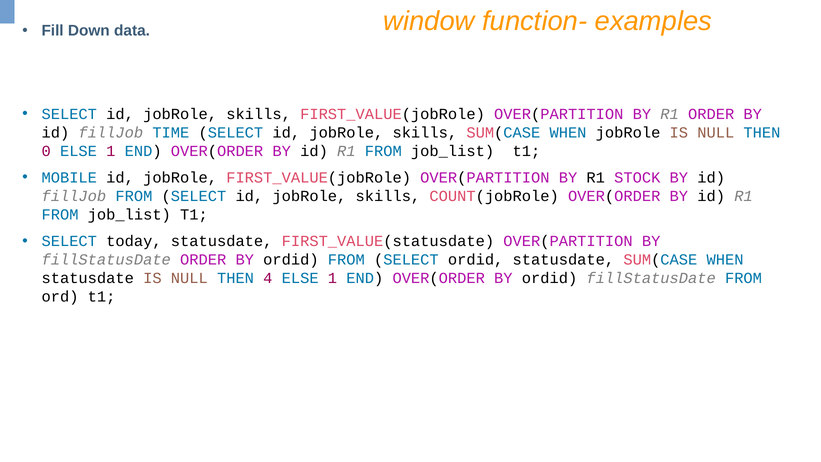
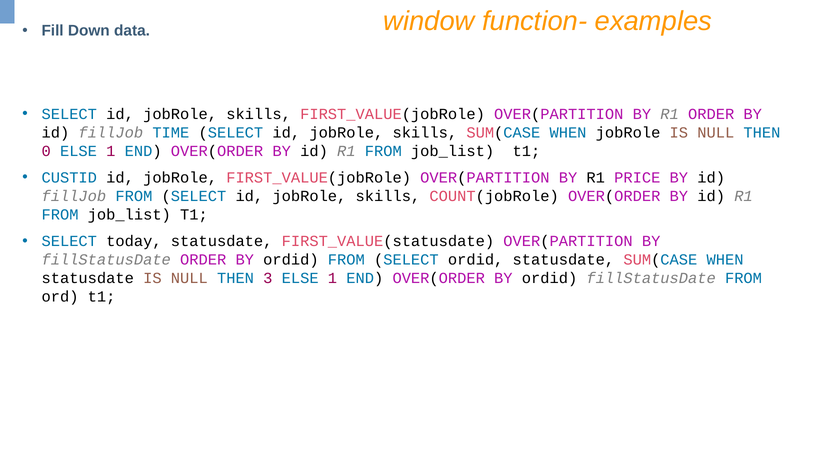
MOBILE: MOBILE -> CUSTID
STOCK: STOCK -> PRICE
4: 4 -> 3
